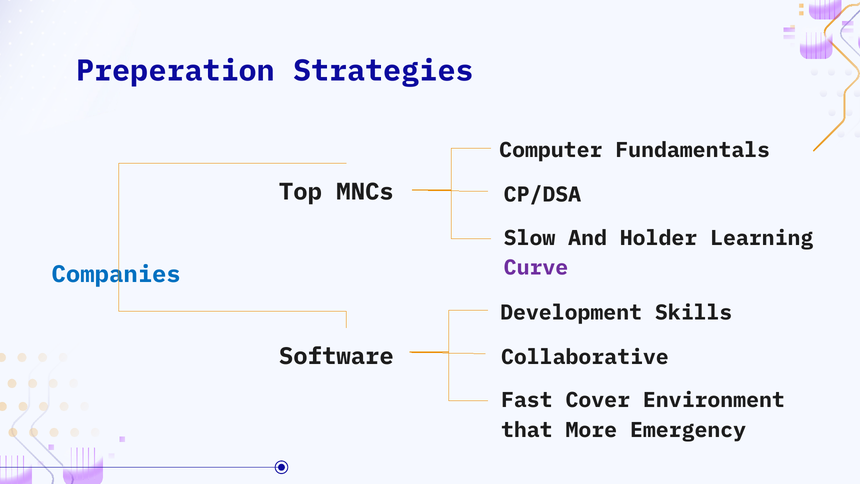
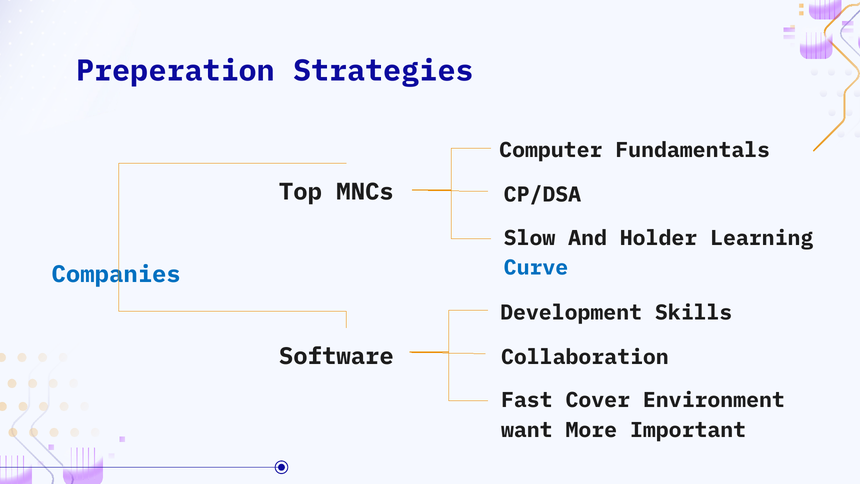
Curve colour: purple -> blue
Collaborative: Collaborative -> Collaboration
that: that -> want
Emergency: Emergency -> Important
